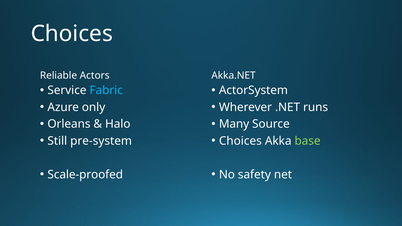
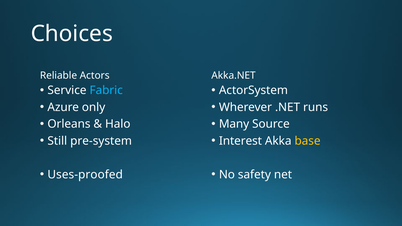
Choices at (240, 141): Choices -> Interest
base colour: light green -> yellow
Scale-proofed: Scale-proofed -> Uses-proofed
